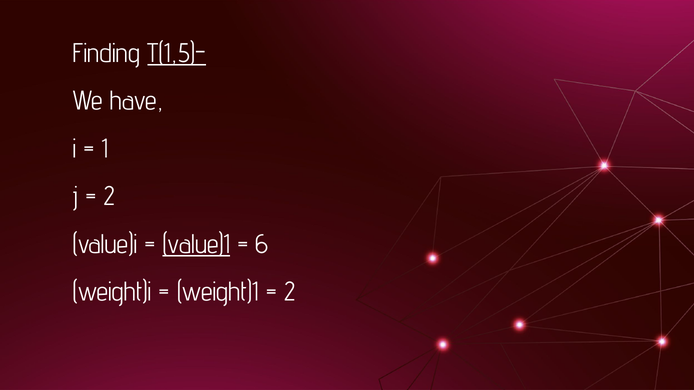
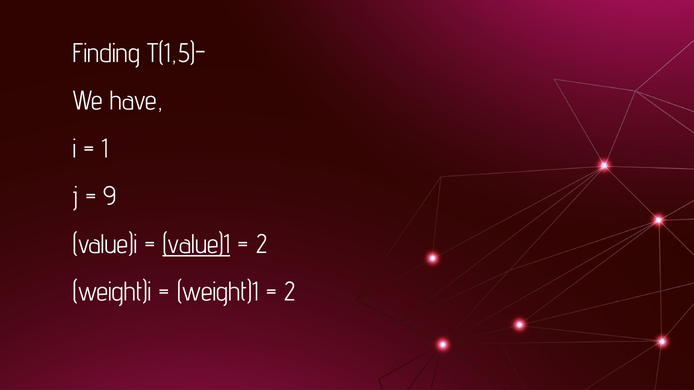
T(1,5)- underline: present -> none
2 at (110, 197): 2 -> 9
6 at (262, 245): 6 -> 2
